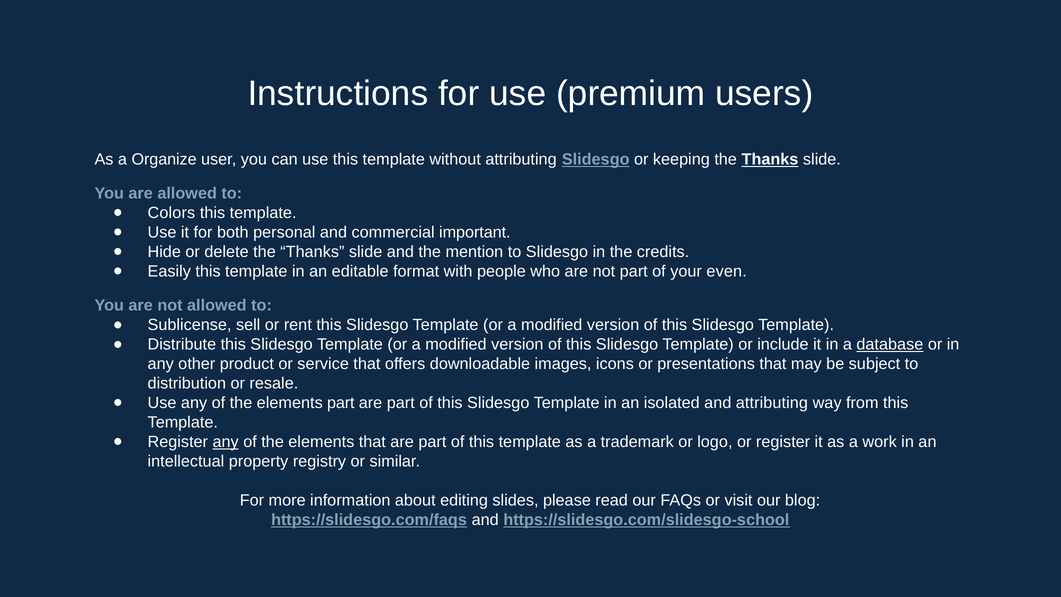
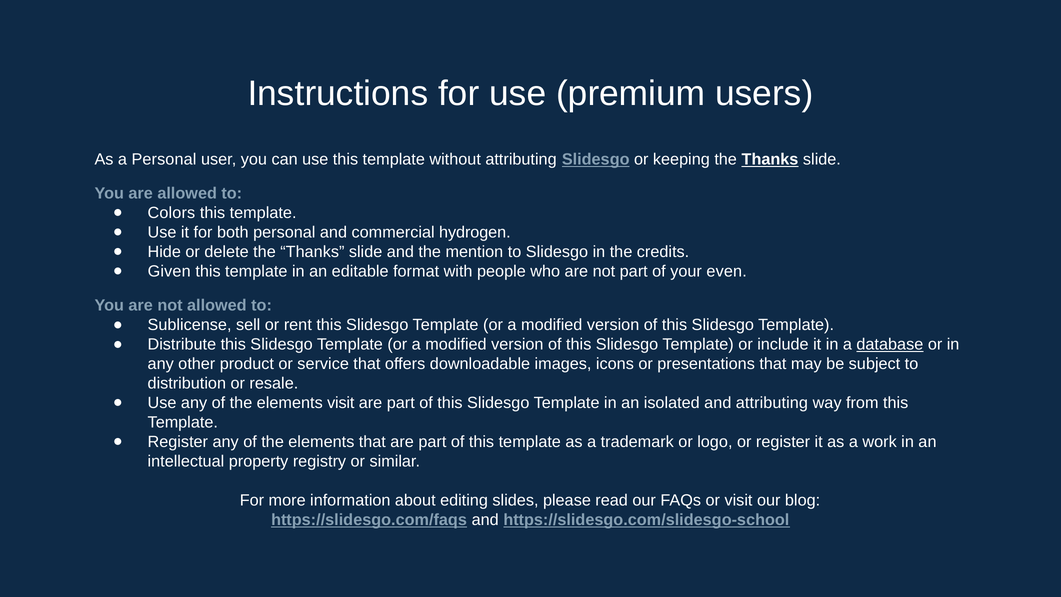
a Organize: Organize -> Personal
important: important -> hydrogen
Easily: Easily -> Given
elements part: part -> visit
any at (226, 442) underline: present -> none
